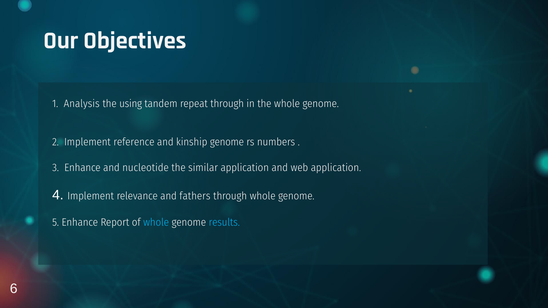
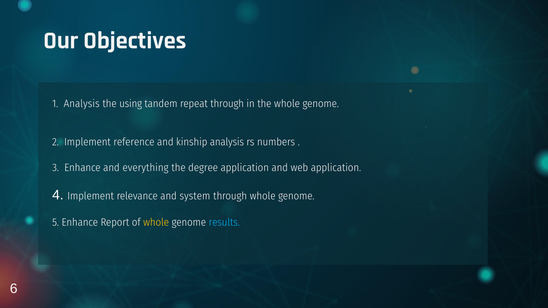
kinship genome: genome -> analysis
nucleotide: nucleotide -> everything
similar: similar -> degree
fathers: fathers -> system
whole at (156, 222) colour: light blue -> yellow
